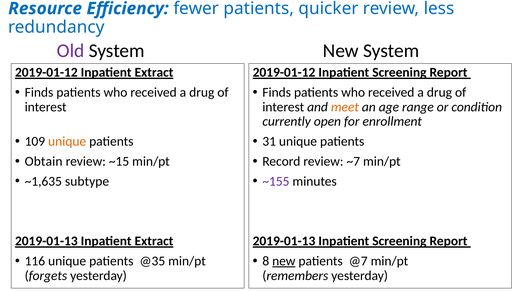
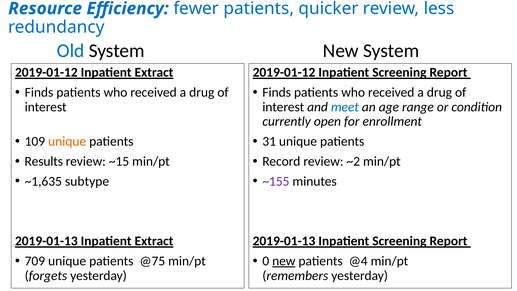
Old colour: purple -> blue
meet colour: orange -> blue
Obtain: Obtain -> Results
~7: ~7 -> ~2
116: 116 -> 709
@35: @35 -> @75
8: 8 -> 0
@7: @7 -> @4
